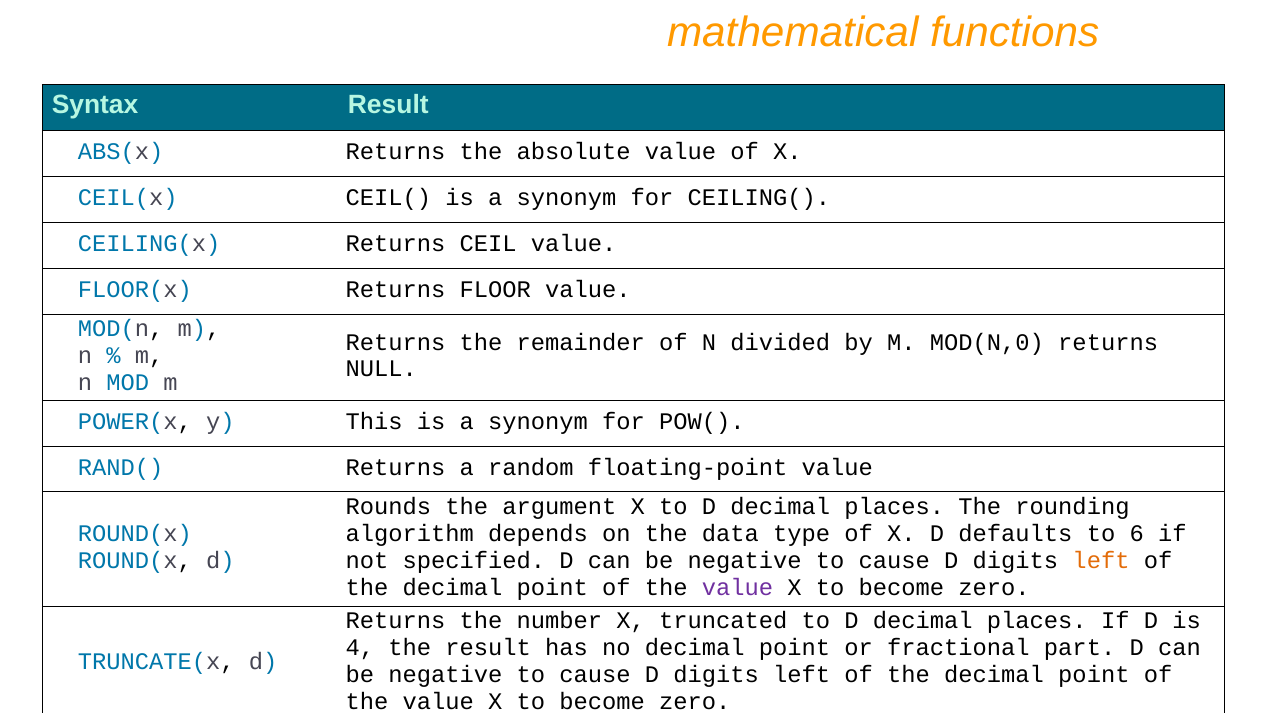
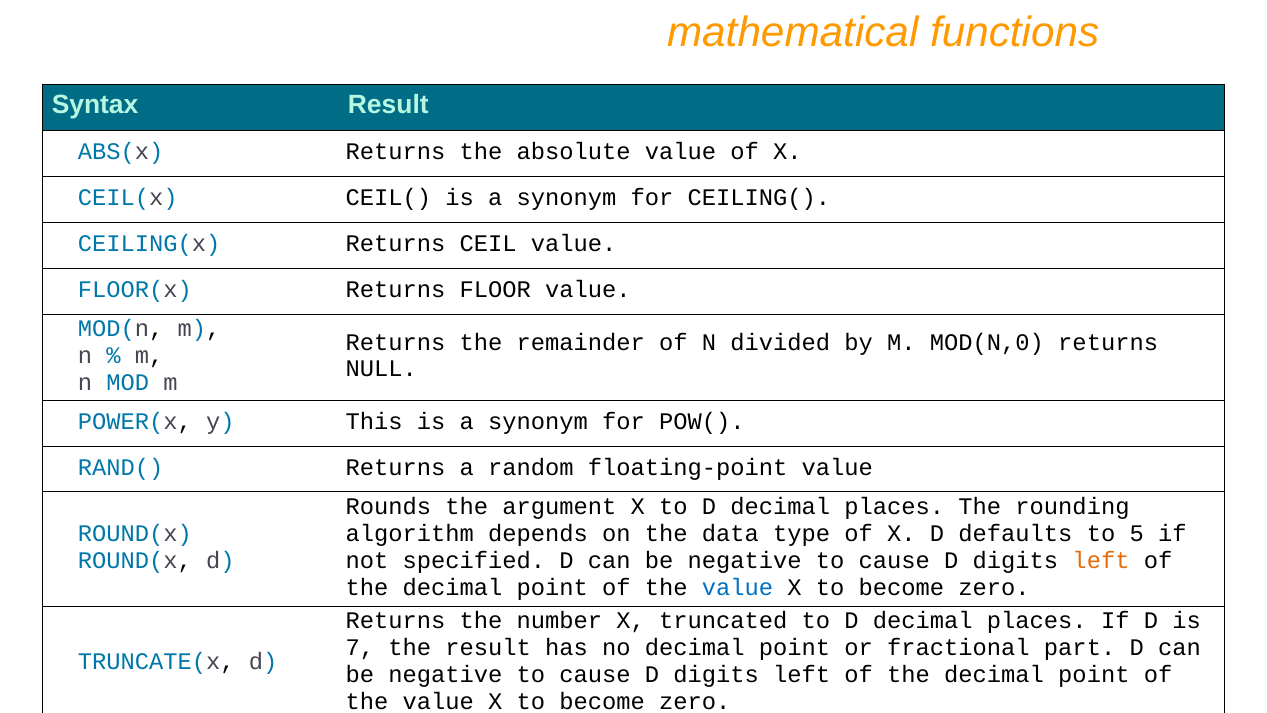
6: 6 -> 5
value at (738, 588) colour: purple -> blue
4: 4 -> 7
